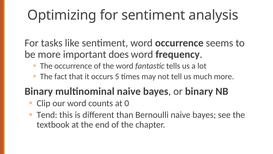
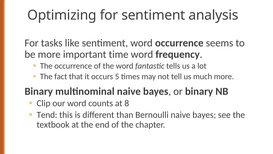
does: does -> time
0: 0 -> 8
